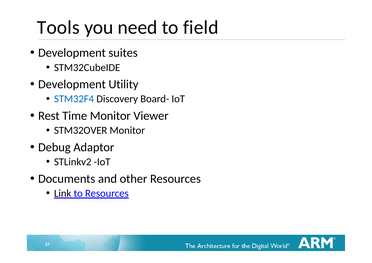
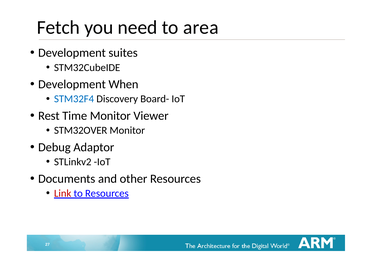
Tools: Tools -> Fetch
field: field -> area
Utility: Utility -> When
Link colour: black -> red
